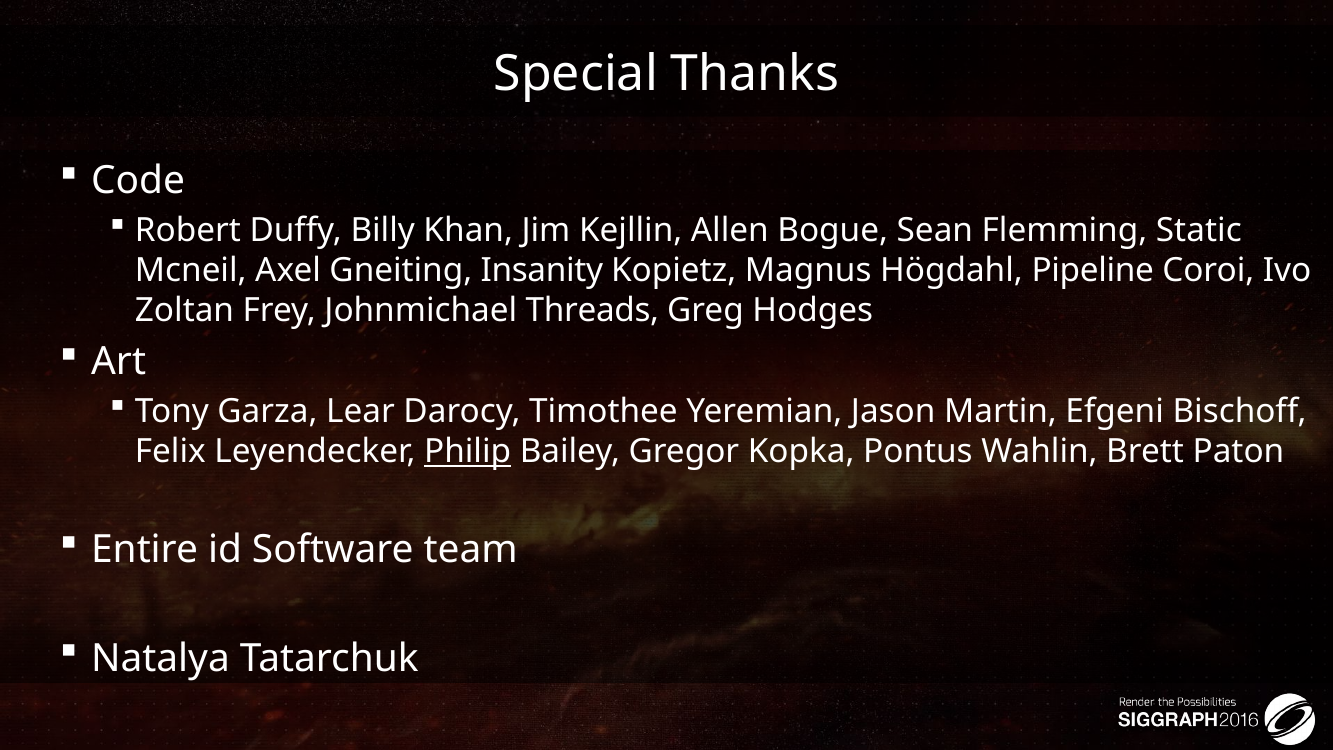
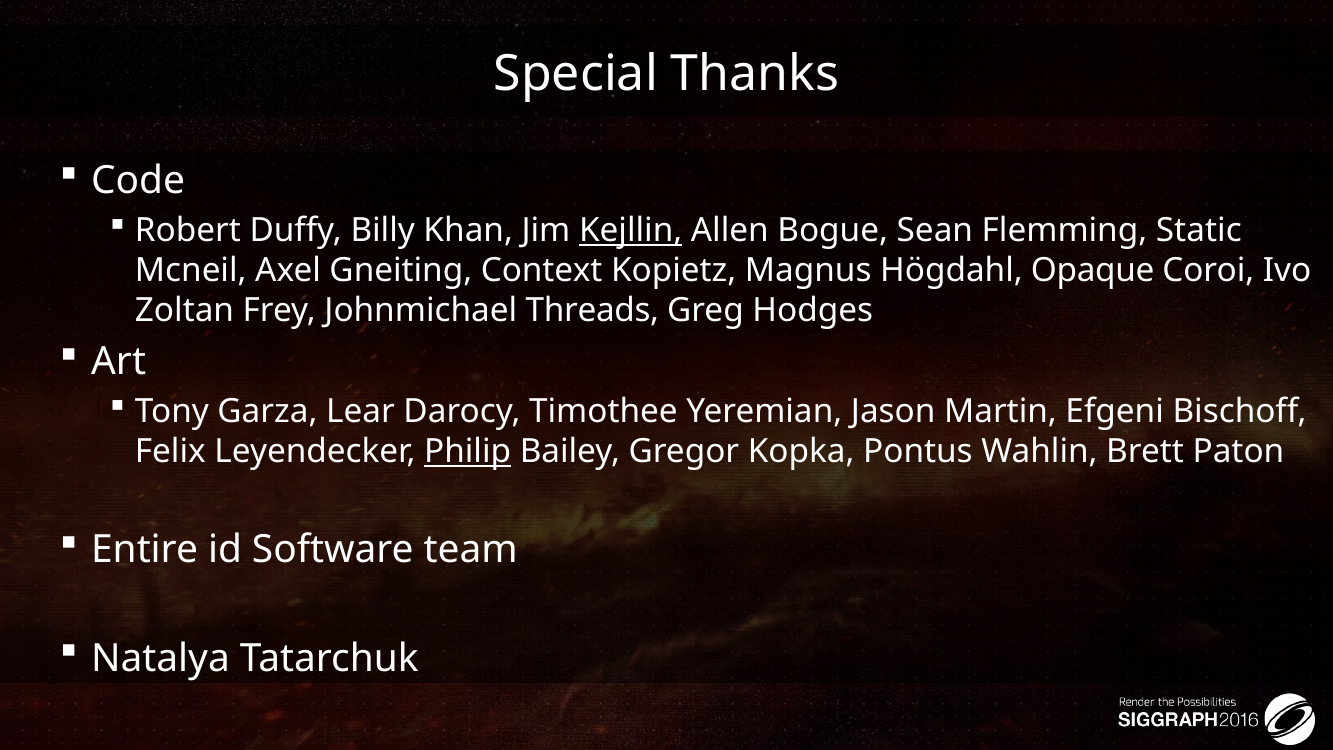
Kejllin underline: none -> present
Insanity: Insanity -> Context
Pipeline: Pipeline -> Opaque
